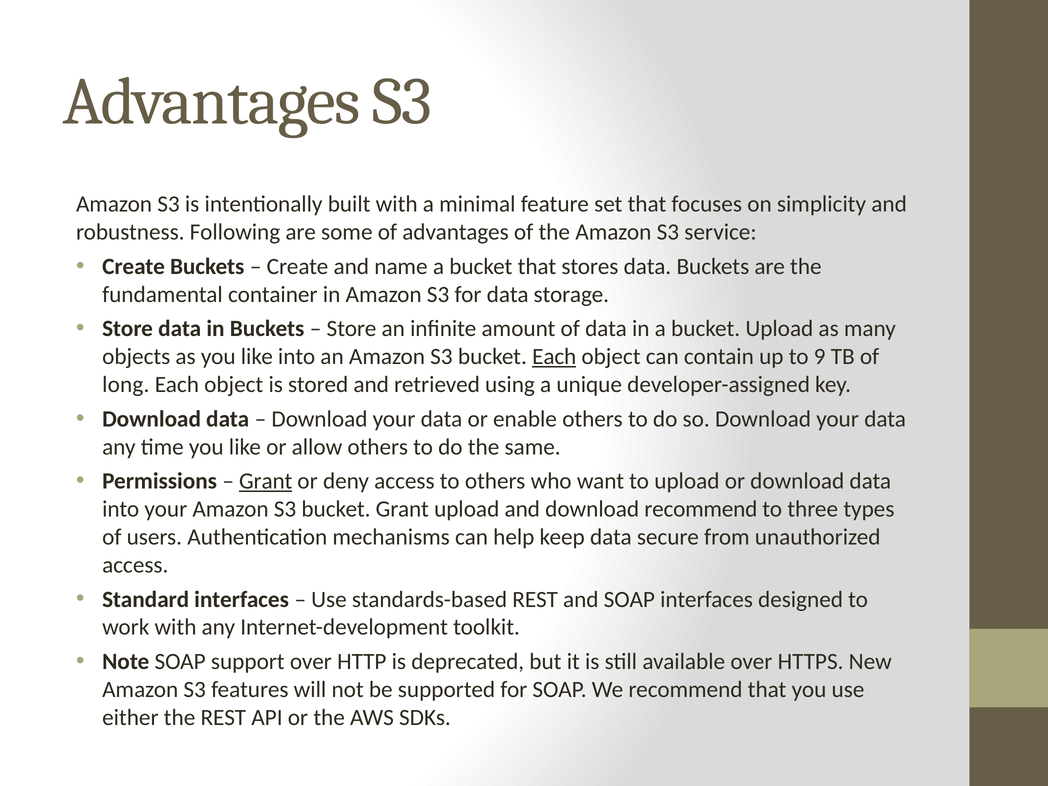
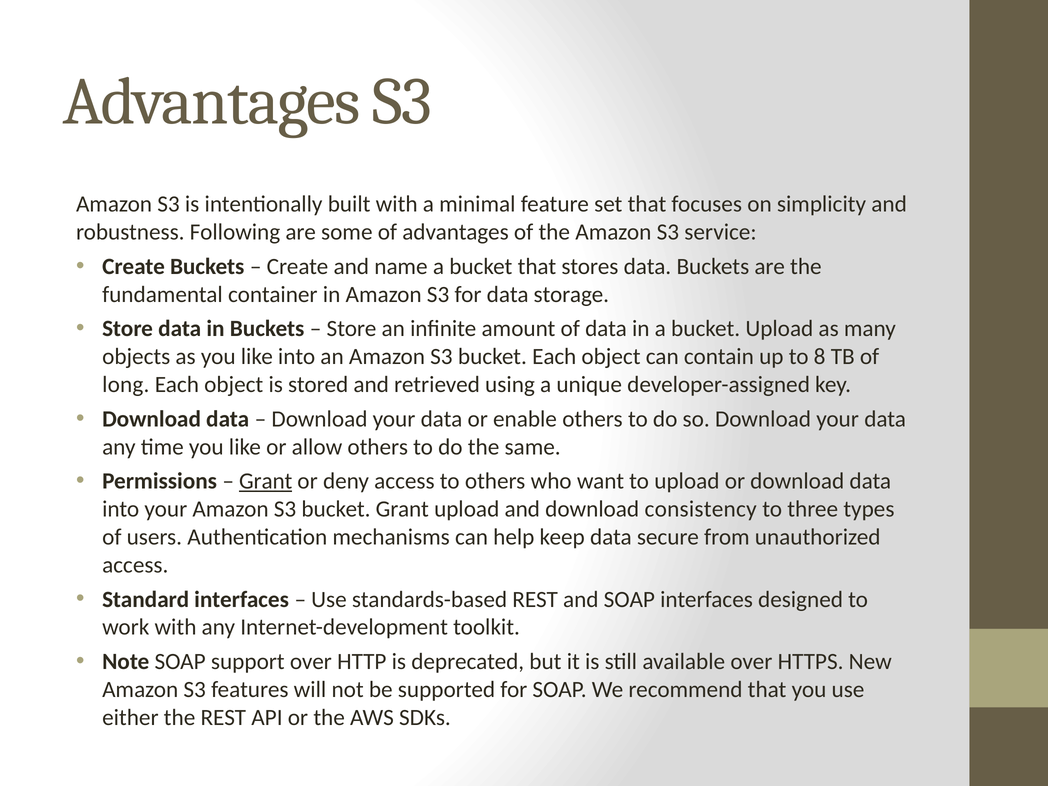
Each at (554, 357) underline: present -> none
9: 9 -> 8
download recommend: recommend -> consistency
